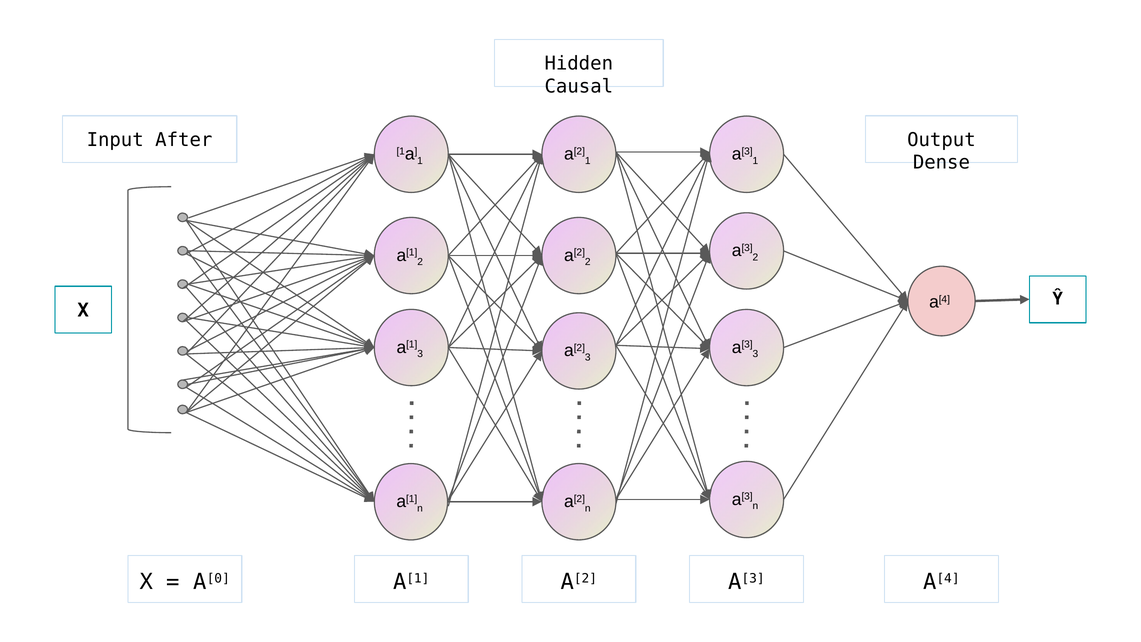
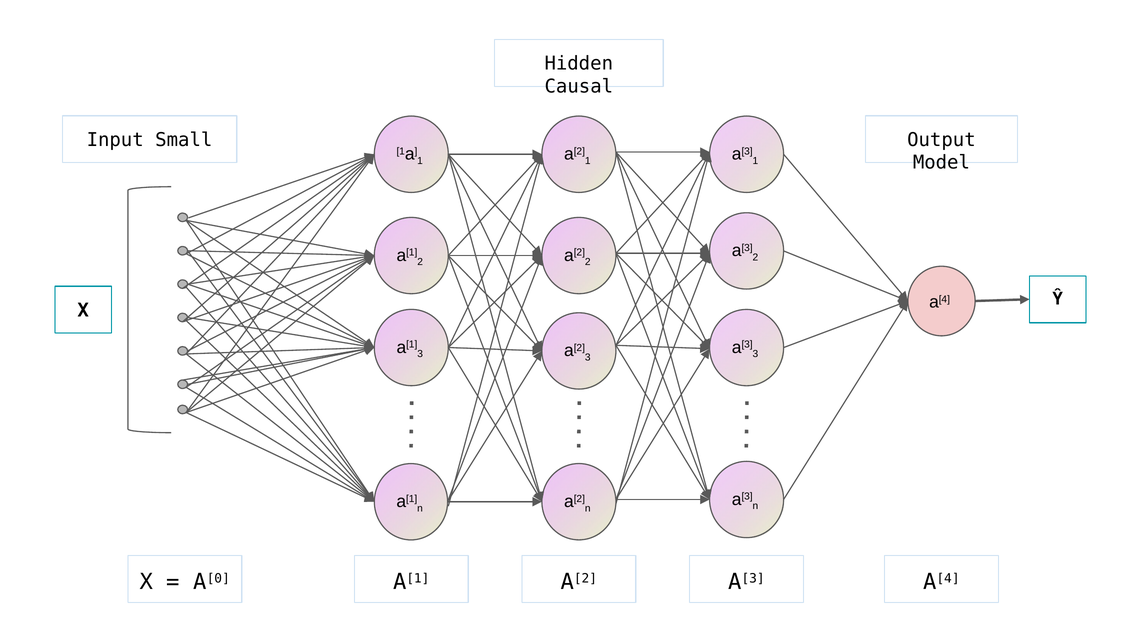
After: After -> Small
Dense: Dense -> Model
